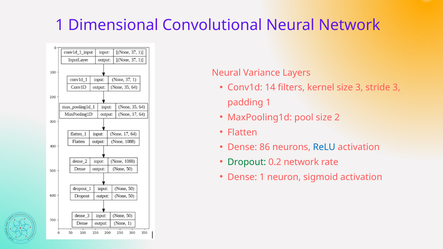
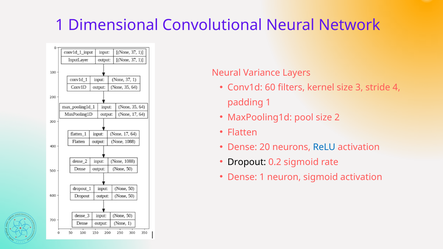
14: 14 -> 60
stride 3: 3 -> 4
86: 86 -> 20
Dropout colour: green -> black
0.2 network: network -> sigmoid
